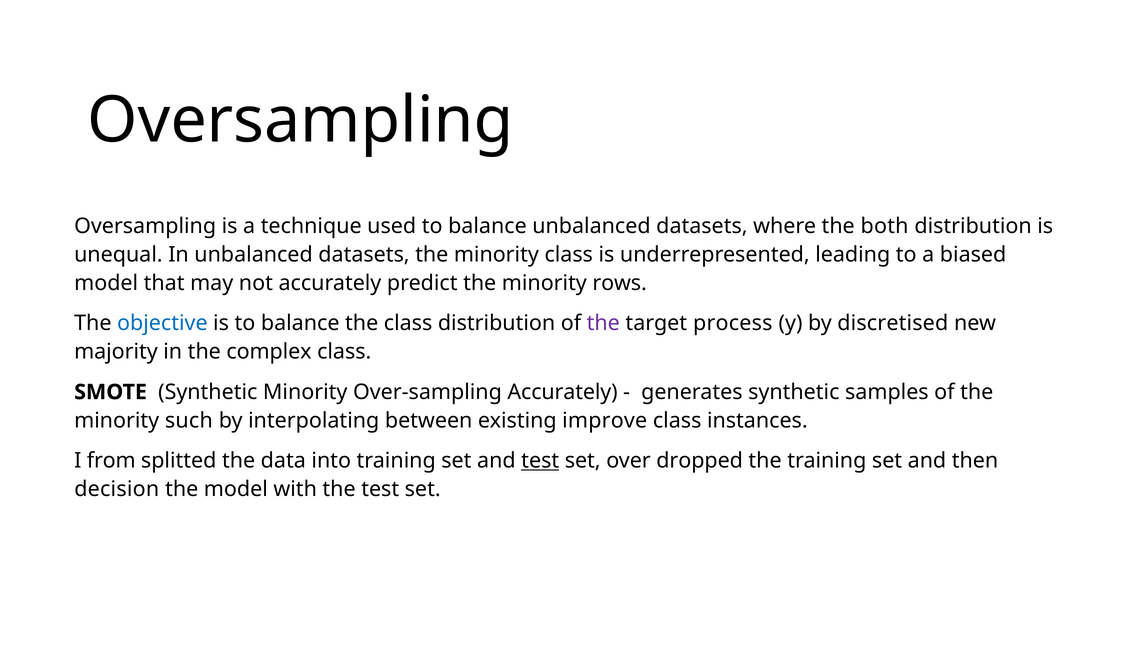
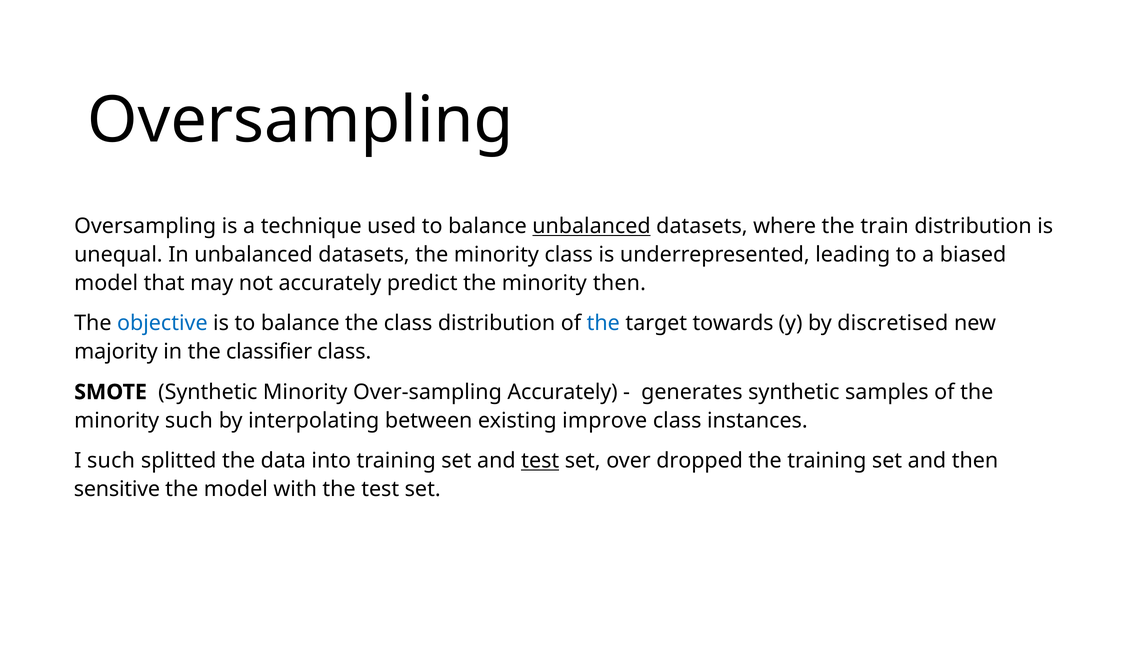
unbalanced at (591, 226) underline: none -> present
both: both -> train
minority rows: rows -> then
the at (603, 323) colour: purple -> blue
process: process -> towards
complex: complex -> classifier
I from: from -> such
decision: decision -> sensitive
